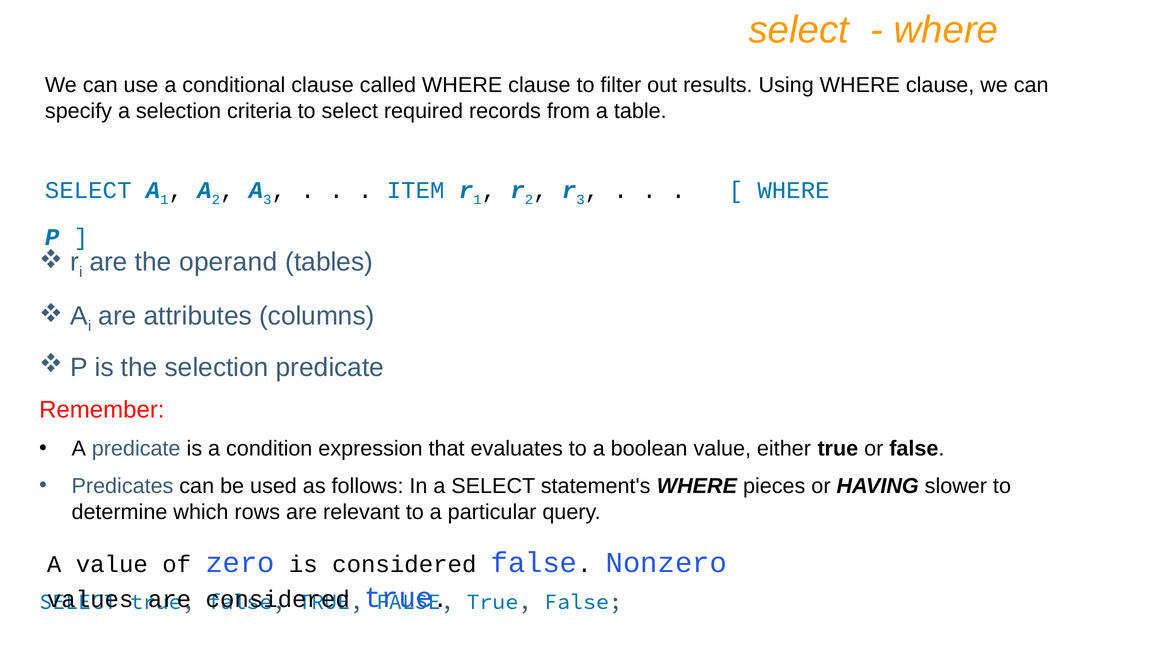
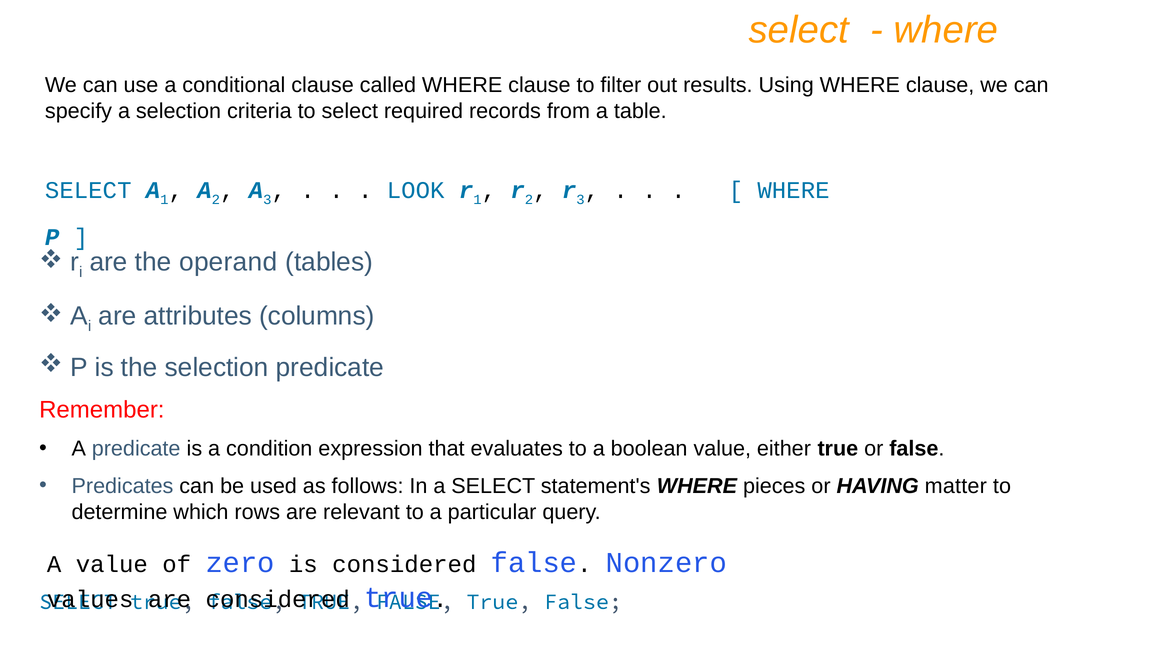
ITEM: ITEM -> LOOK
slower: slower -> matter
